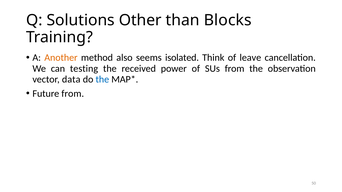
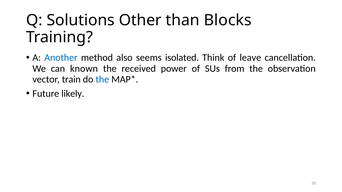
Another colour: orange -> blue
testing: testing -> known
data: data -> train
Future from: from -> likely
